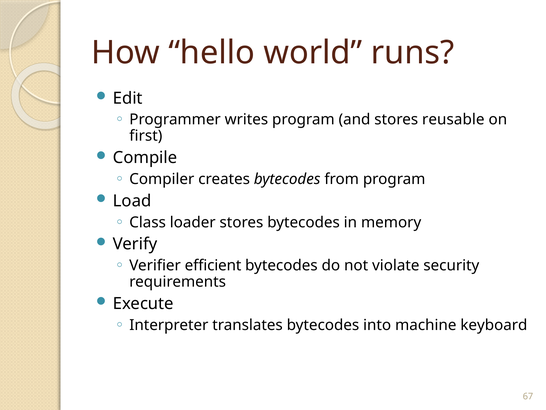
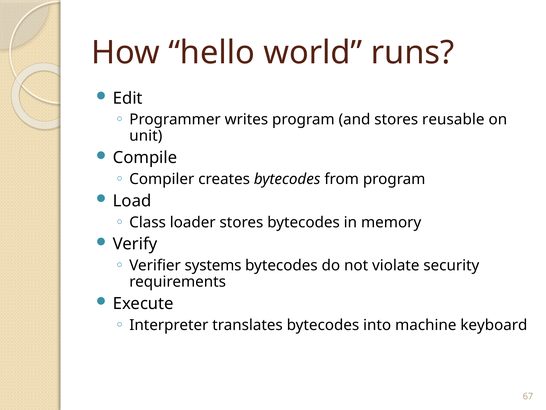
first: first -> unit
efficient: efficient -> systems
